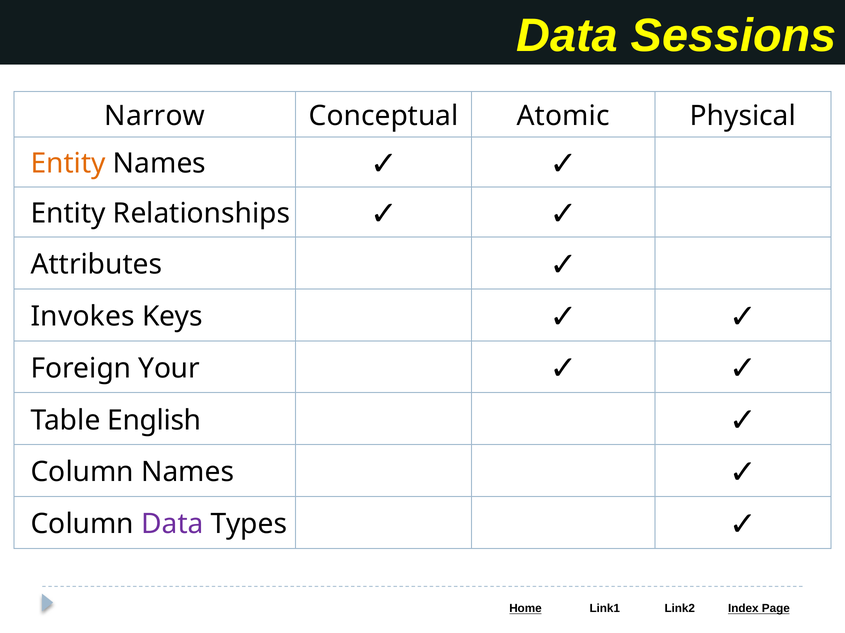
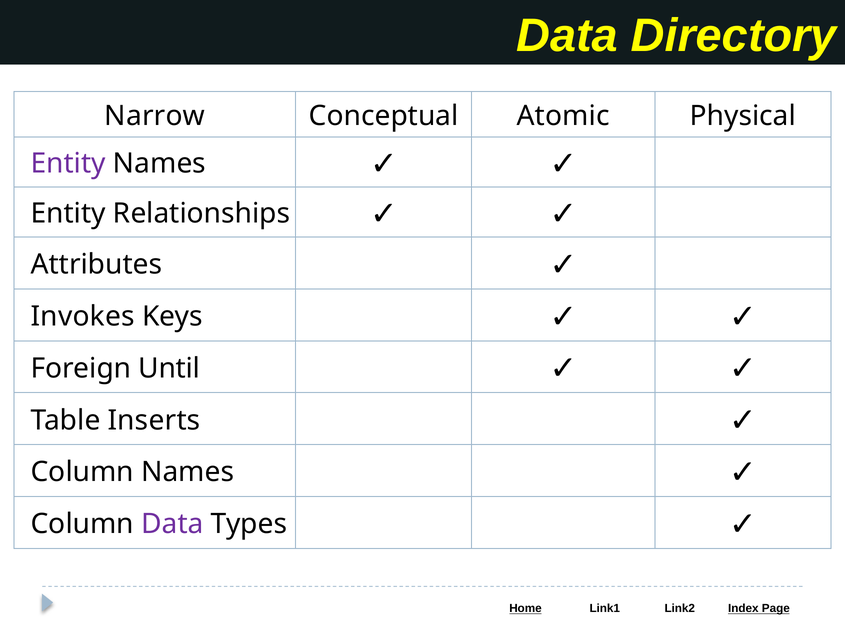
Sessions: Sessions -> Directory
Entity at (68, 164) colour: orange -> purple
Your: Your -> Until
English: English -> Inserts
